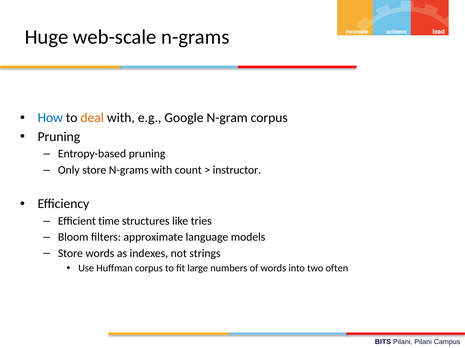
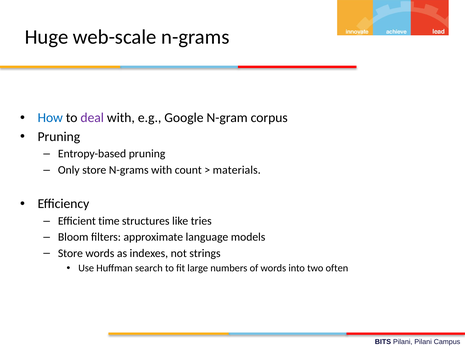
deal colour: orange -> purple
instructor: instructor -> materials
Huffman corpus: corpus -> search
